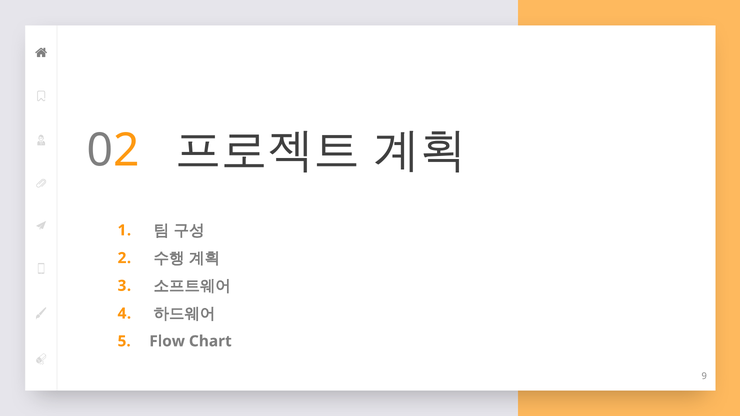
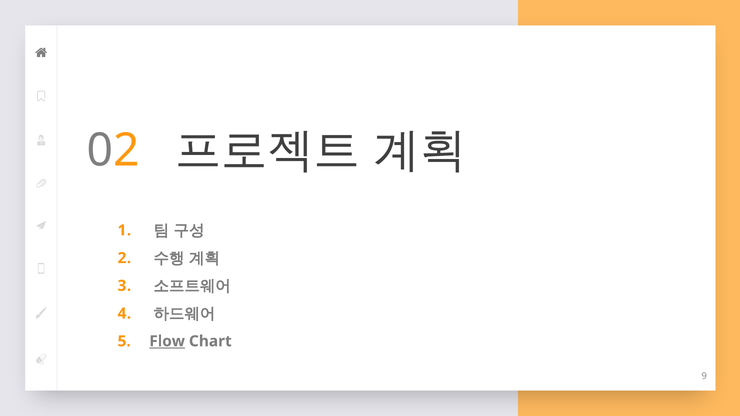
Flow underline: none -> present
